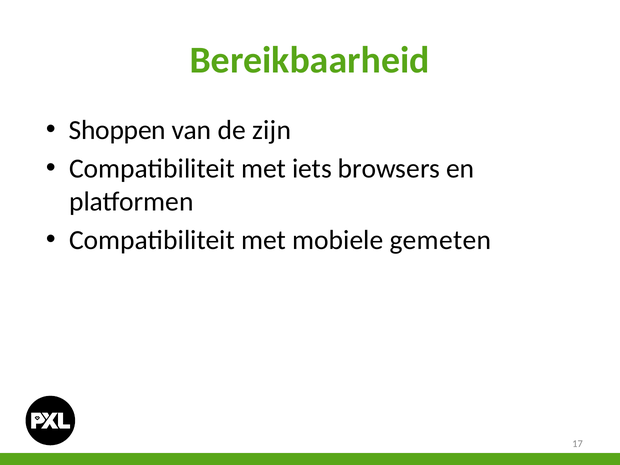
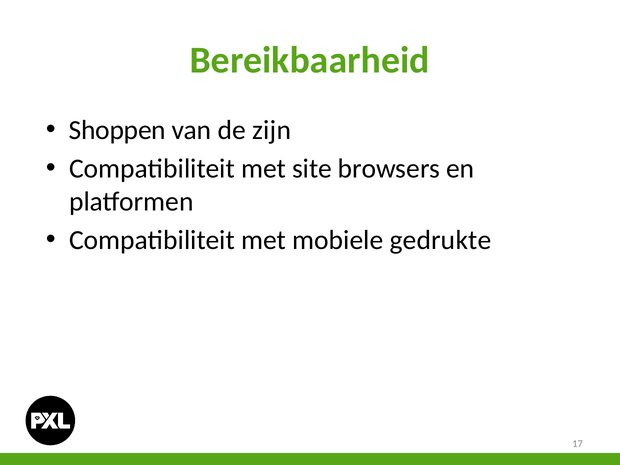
iets: iets -> site
gemeten: gemeten -> gedrukte
